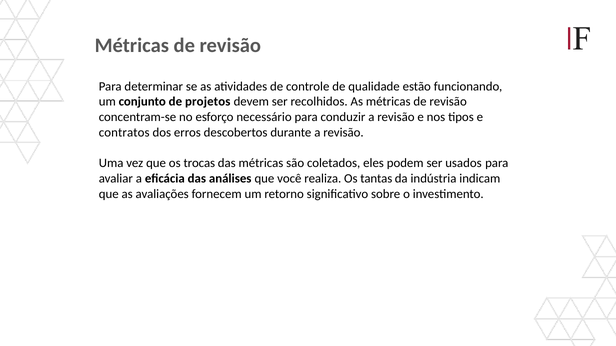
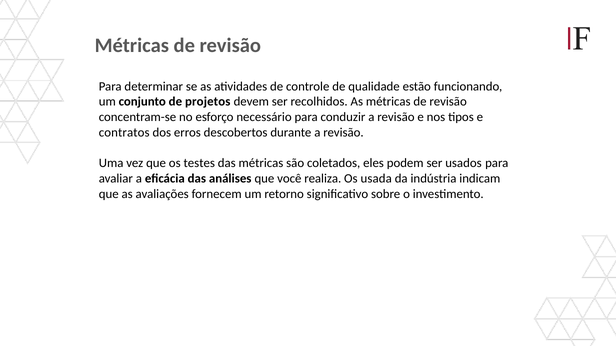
trocas: trocas -> testes
tantas: tantas -> usada
